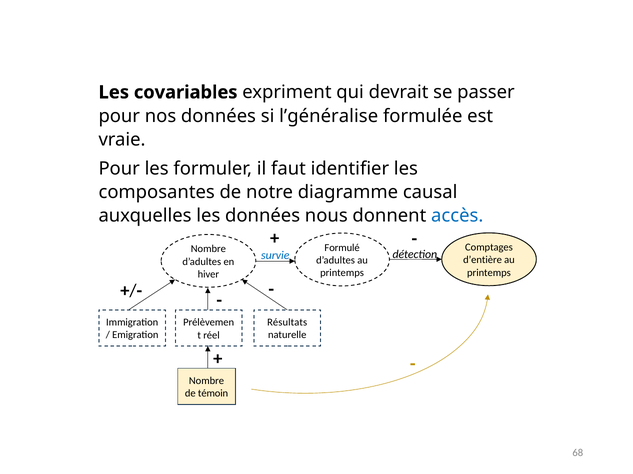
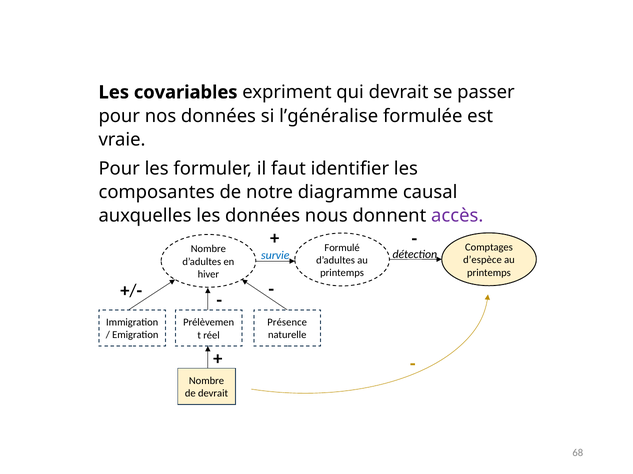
accès colour: blue -> purple
d’entière: d’entière -> d’espèce
Résultats: Résultats -> Présence
de témoin: témoin -> devrait
